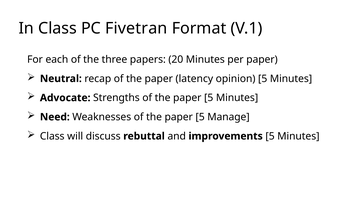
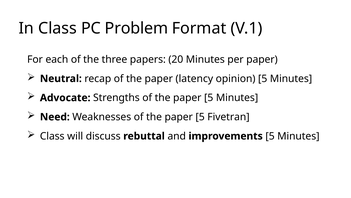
Fivetran: Fivetran -> Problem
Manage: Manage -> Fivetran
